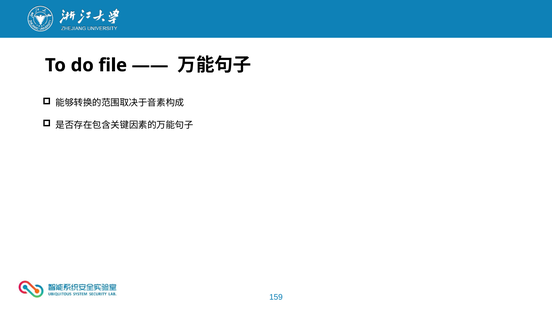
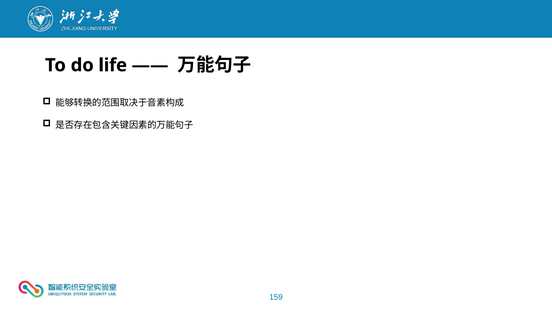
file: file -> life
